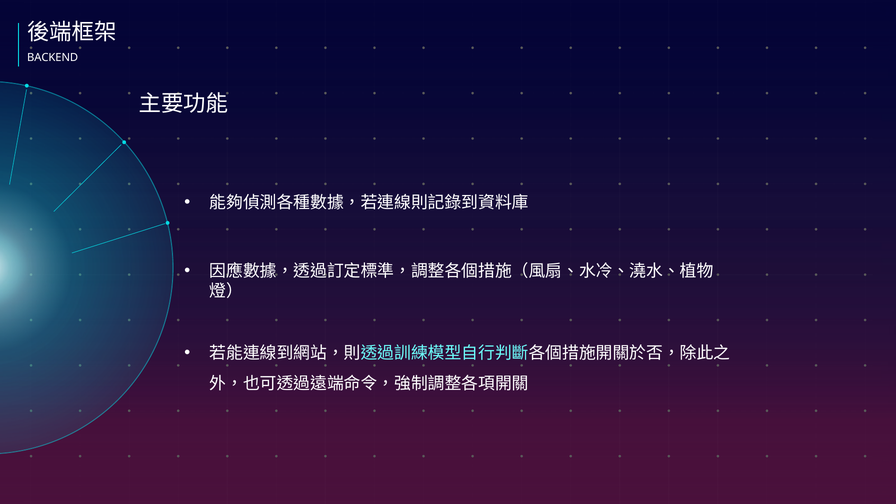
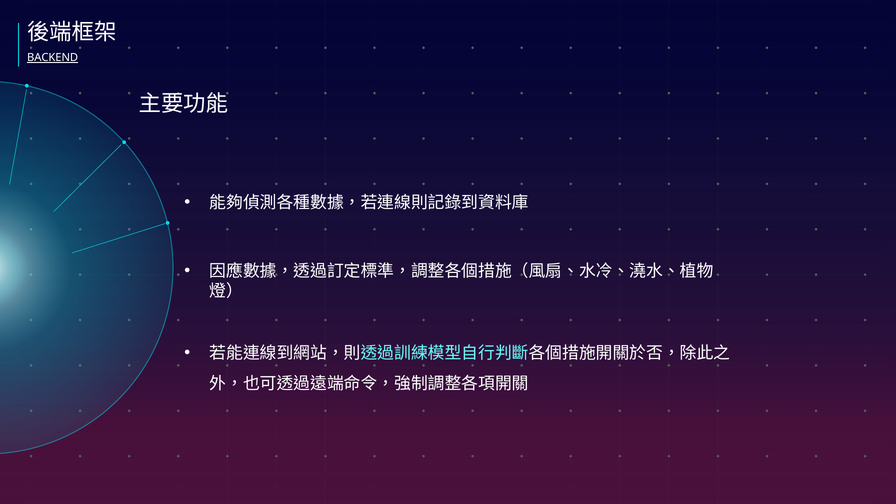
BACKEND underline: none -> present
